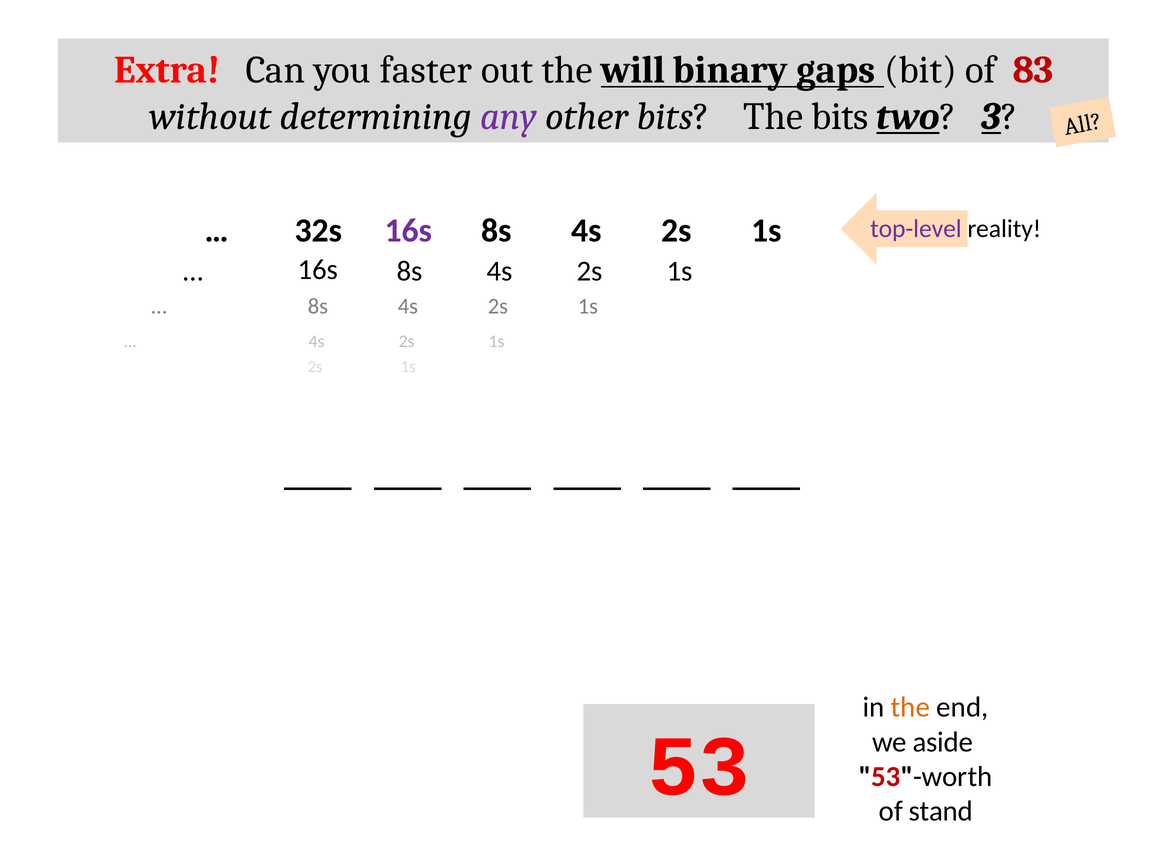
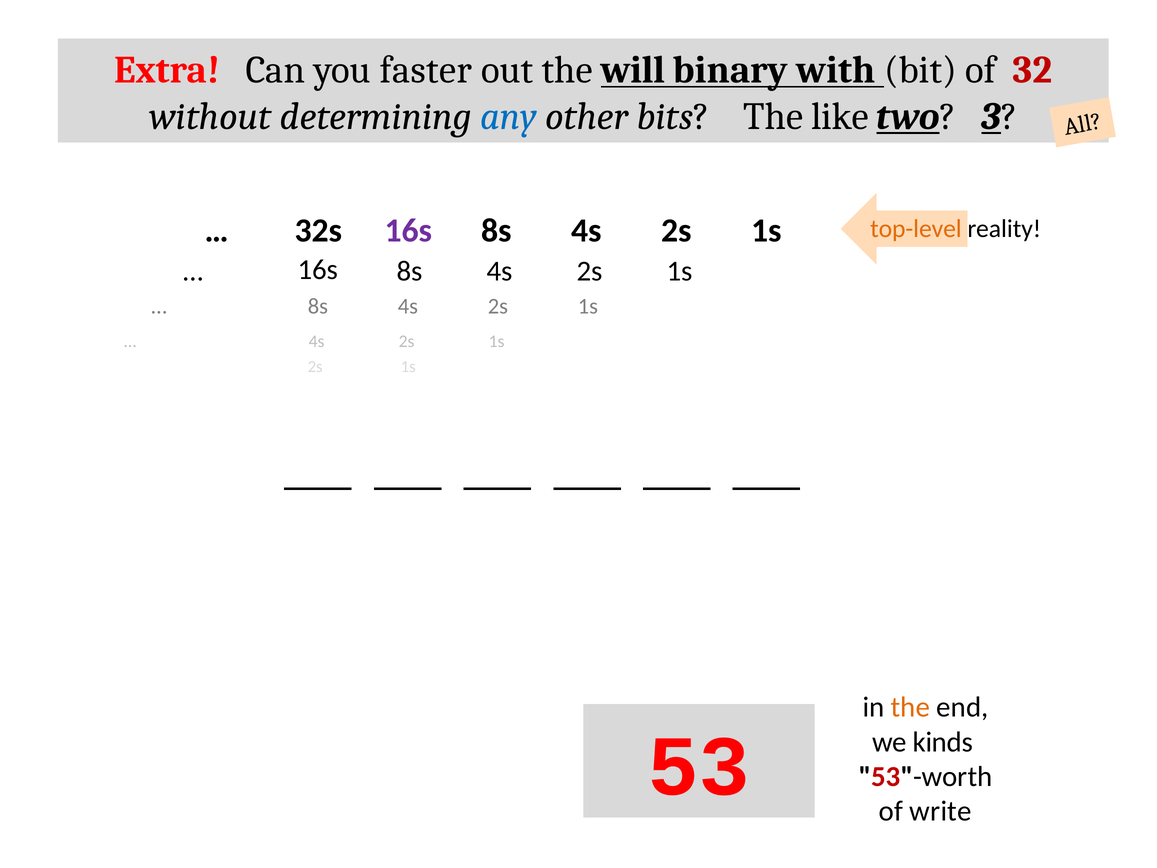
gaps: gaps -> with
83: 83 -> 32
any colour: purple -> blue
The bits: bits -> like
top-level colour: purple -> orange
aside: aside -> kinds
stand: stand -> write
